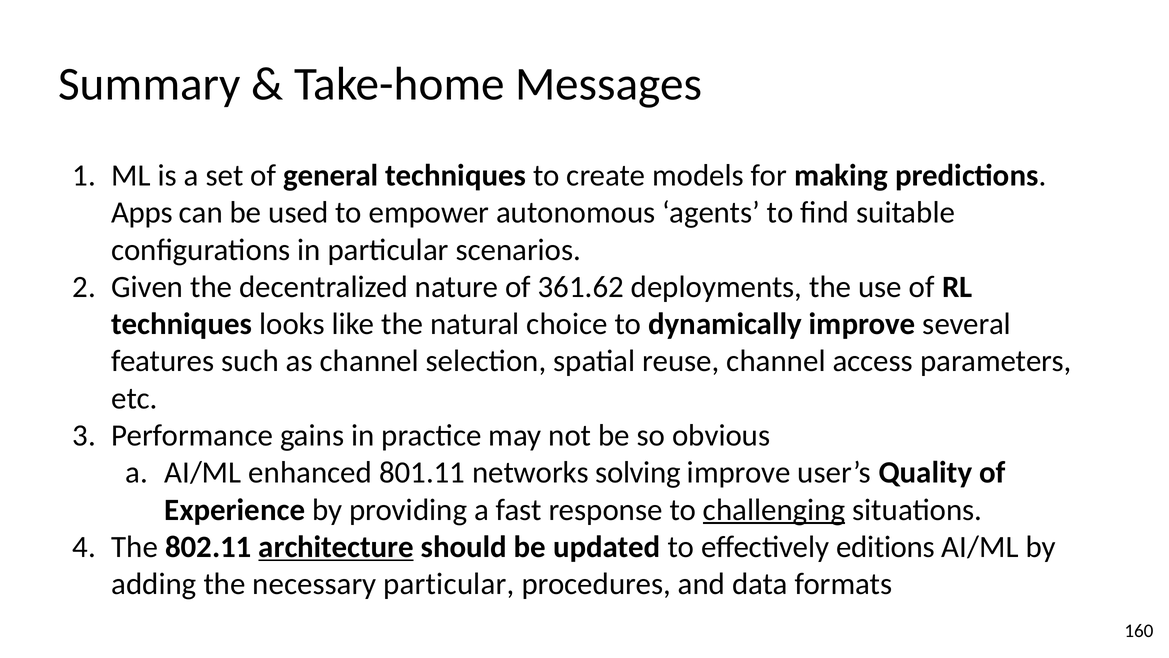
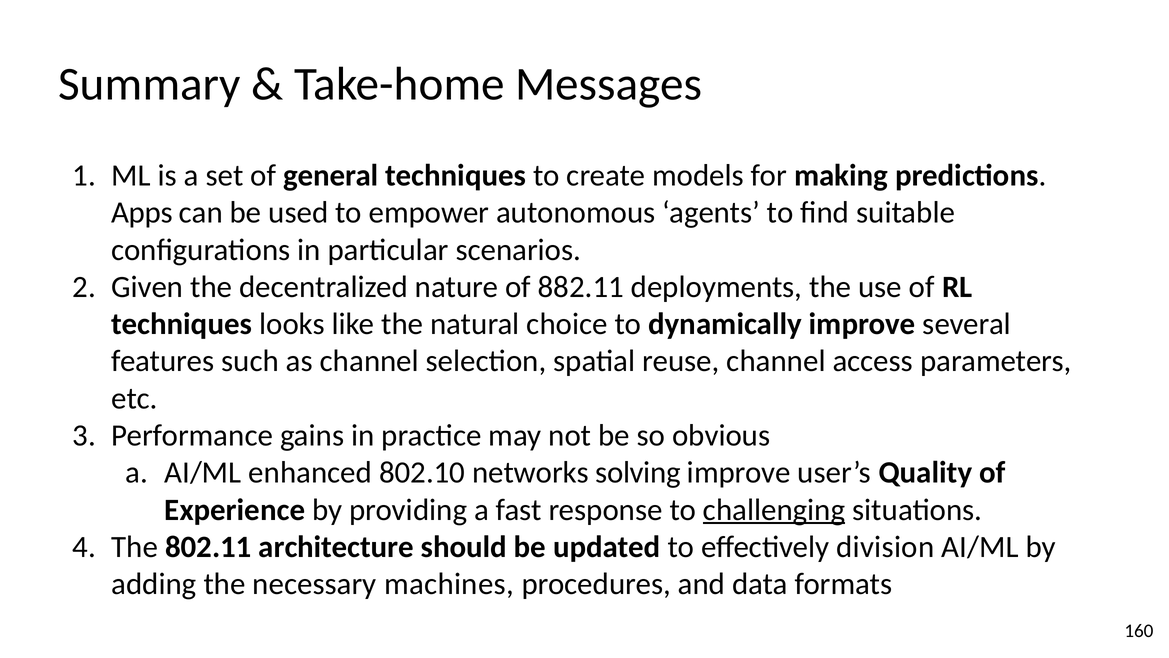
361.62: 361.62 -> 882.11
801.11: 801.11 -> 802.10
architecture underline: present -> none
editions: editions -> division
necessary particular: particular -> machines
